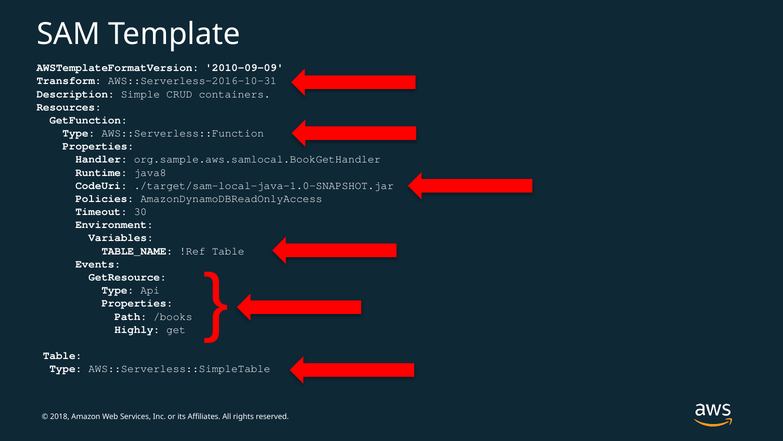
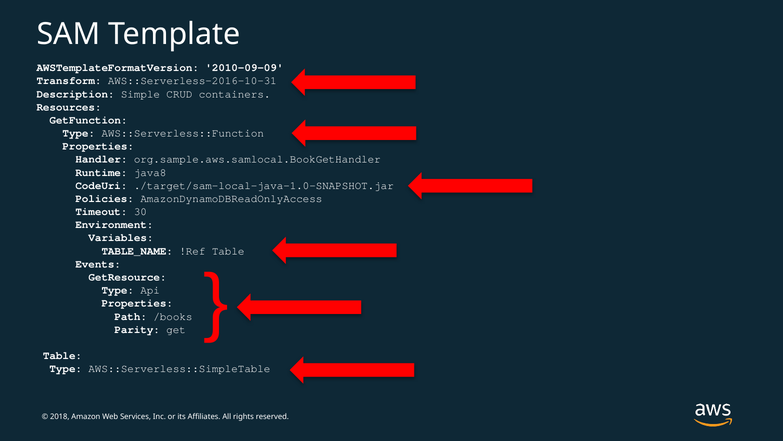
Highly: Highly -> Parity
